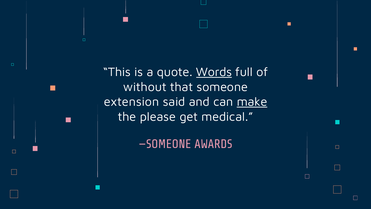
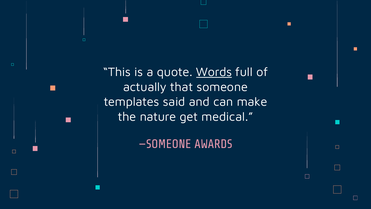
without: without -> actually
extension: extension -> templates
make underline: present -> none
please: please -> nature
